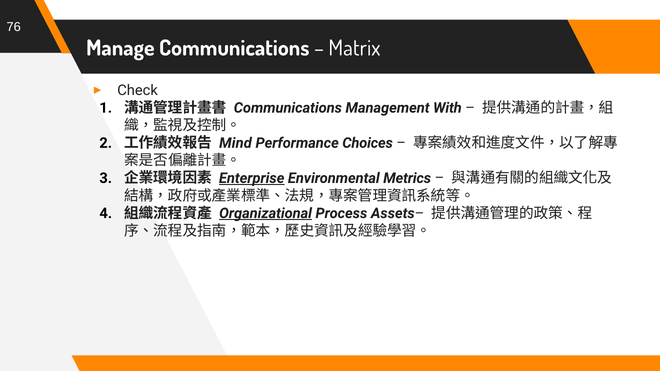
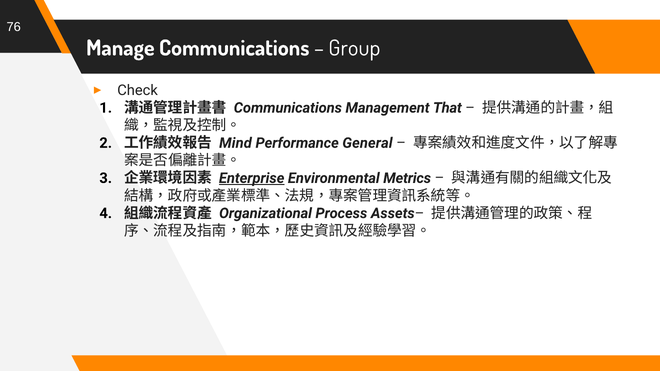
Matrix: Matrix -> Group
With: With -> That
Choices: Choices -> General
Organizational underline: present -> none
